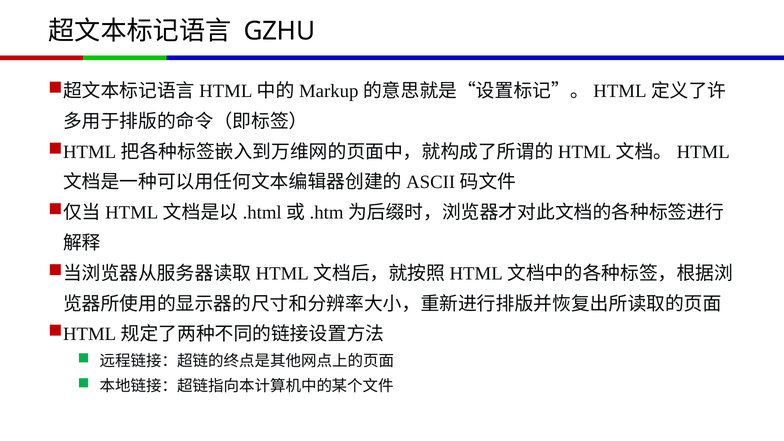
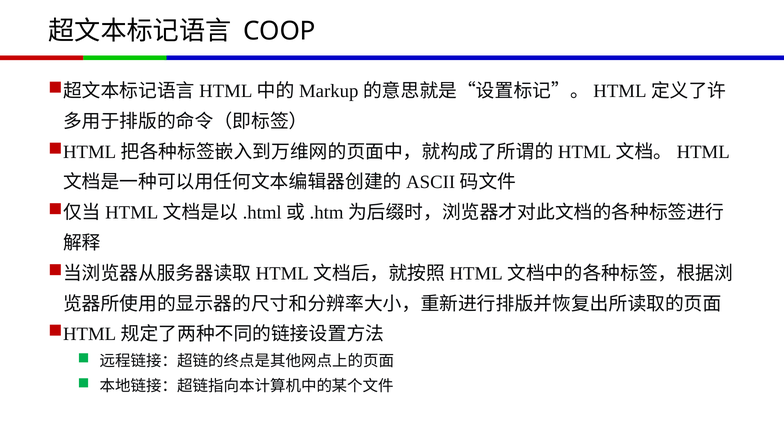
GZHU: GZHU -> COOP
